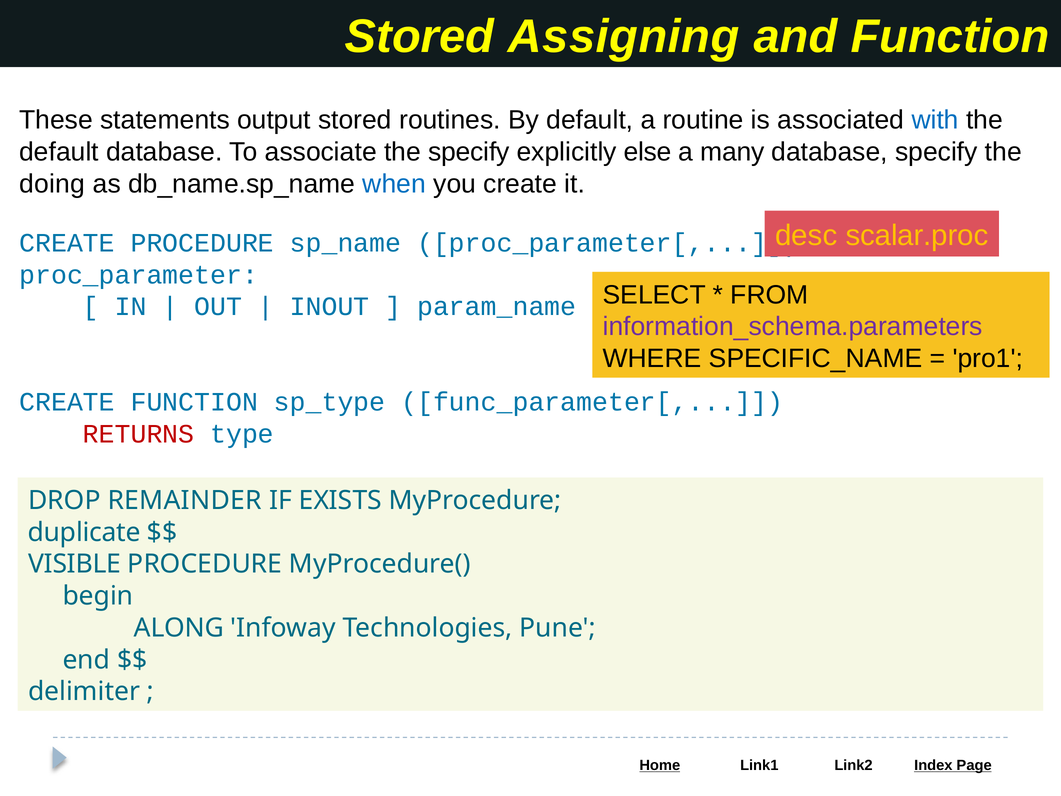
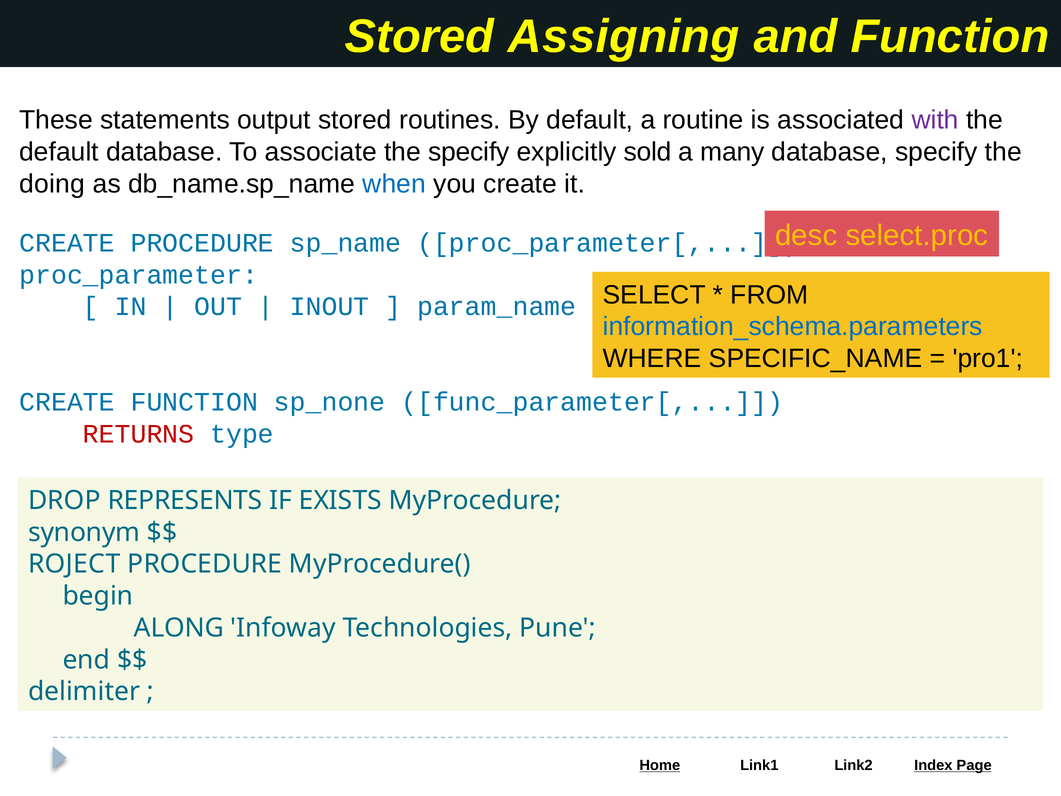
with colour: blue -> purple
else: else -> sold
scalar.proc: scalar.proc -> select.proc
information_schema.parameters colour: purple -> blue
sp_type: sp_type -> sp_none
REMAINDER: REMAINDER -> REPRESENTS
duplicate: duplicate -> synonym
VISIBLE: VISIBLE -> ROJECT
